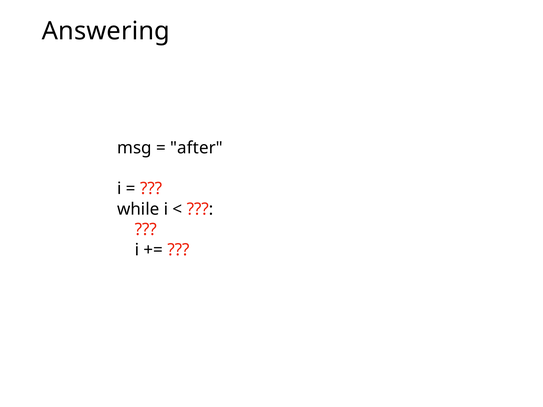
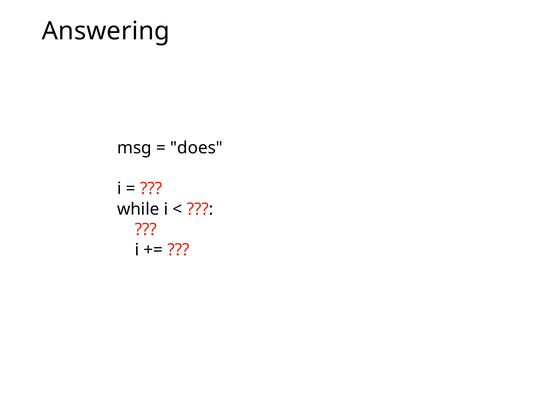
after: after -> does
